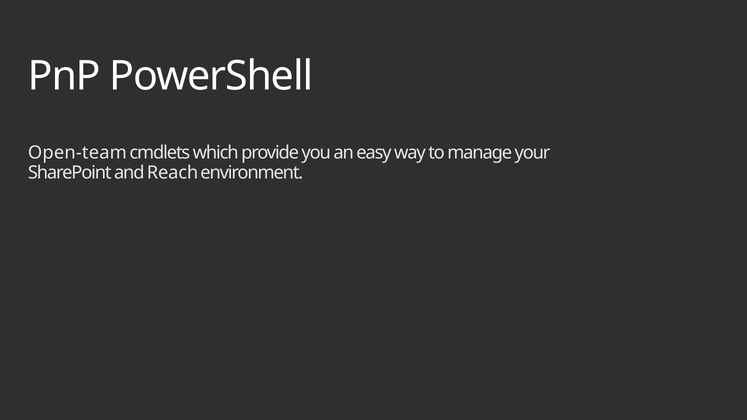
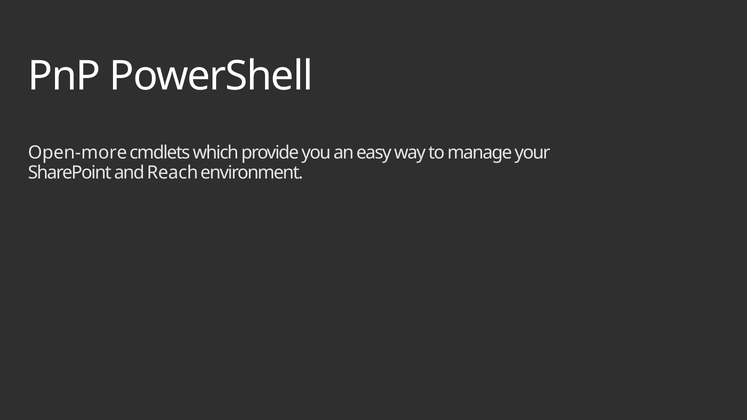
Open-team: Open-team -> Open-more
